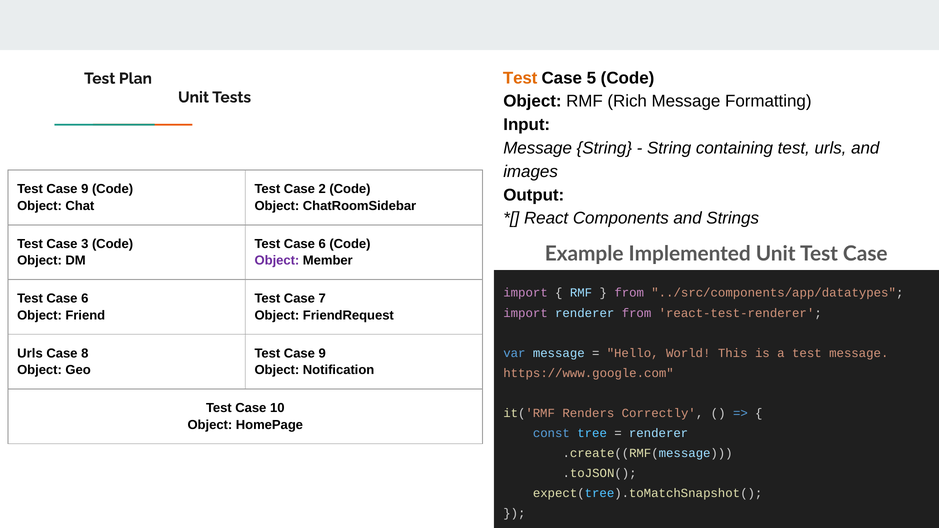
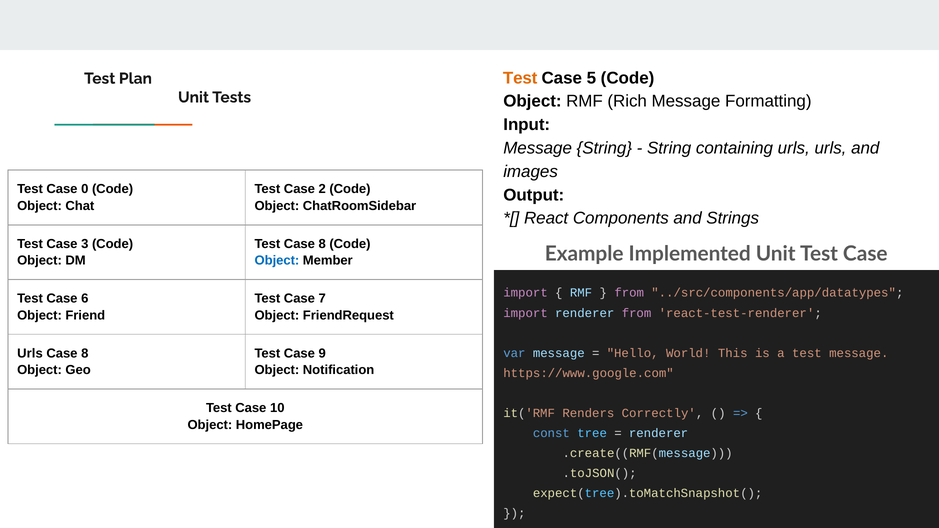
containing test: test -> urls
9 at (85, 189): 9 -> 0
6 at (322, 244): 6 -> 8
Object at (277, 261) colour: purple -> blue
